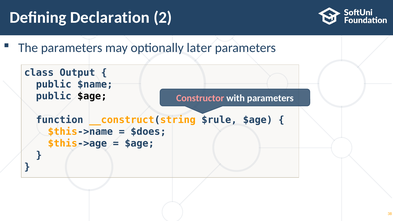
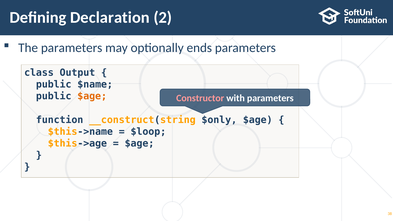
later: later -> ends
$age at (92, 96) colour: black -> orange
$rule: $rule -> $only
$does: $does -> $loop
